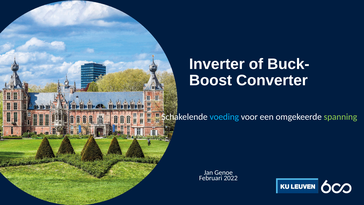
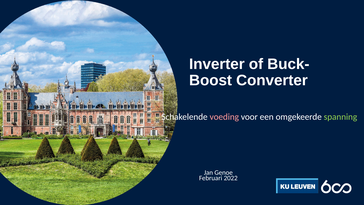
voeding colour: light blue -> pink
